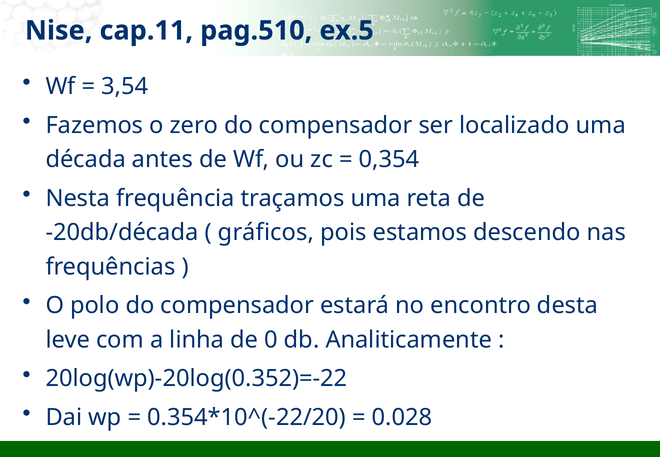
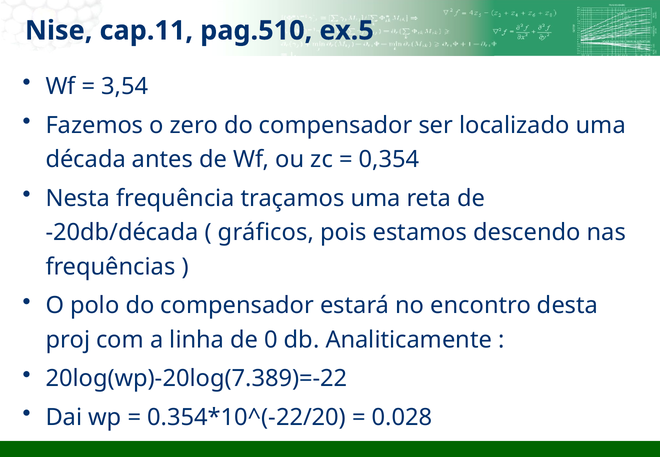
leve: leve -> proj
20log(wp)-20log(0.352)=-22: 20log(wp)-20log(0.352)=-22 -> 20log(wp)-20log(7.389)=-22
